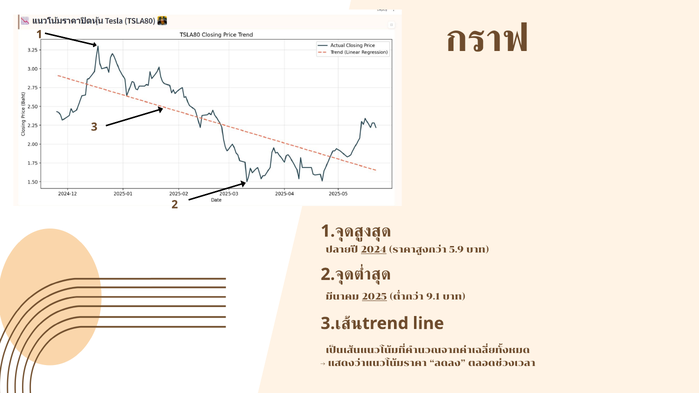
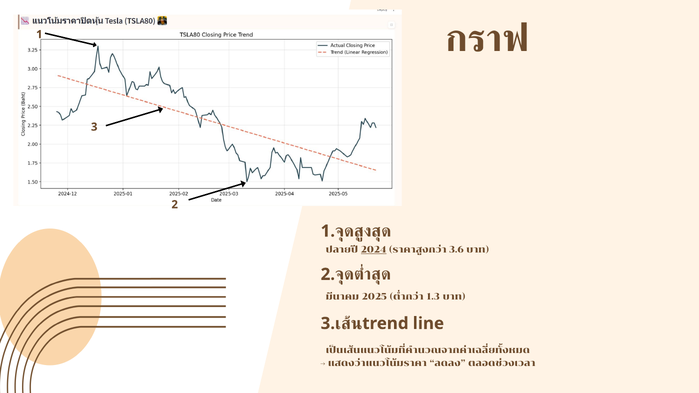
5.9: 5.9 -> 3.6
2025 underline: present -> none
9.1: 9.1 -> 1.3
